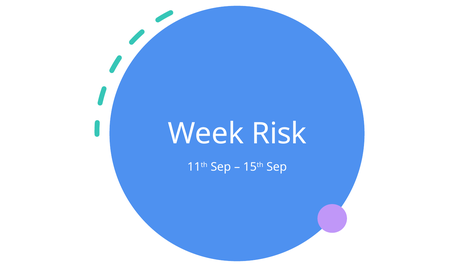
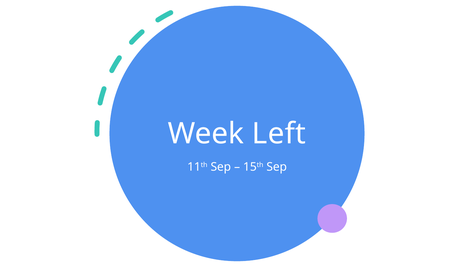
Risk: Risk -> Left
